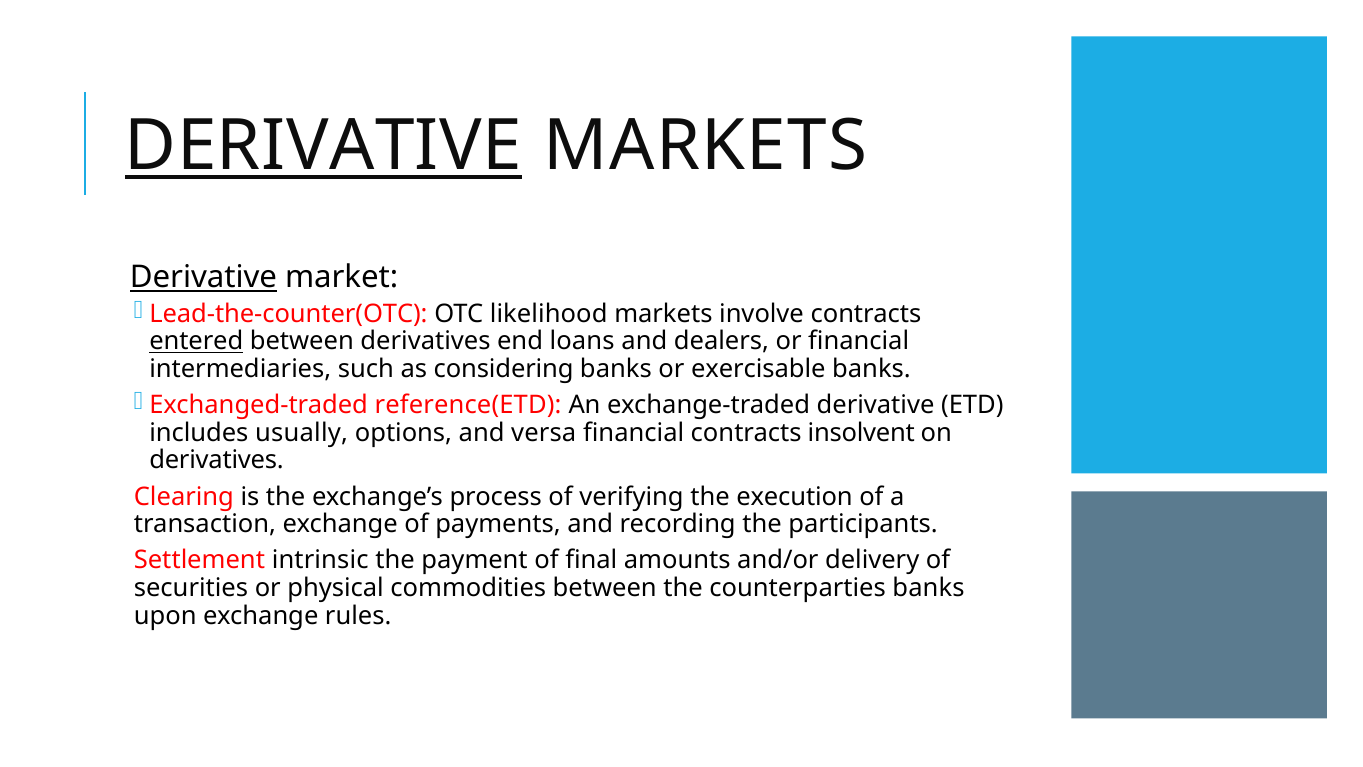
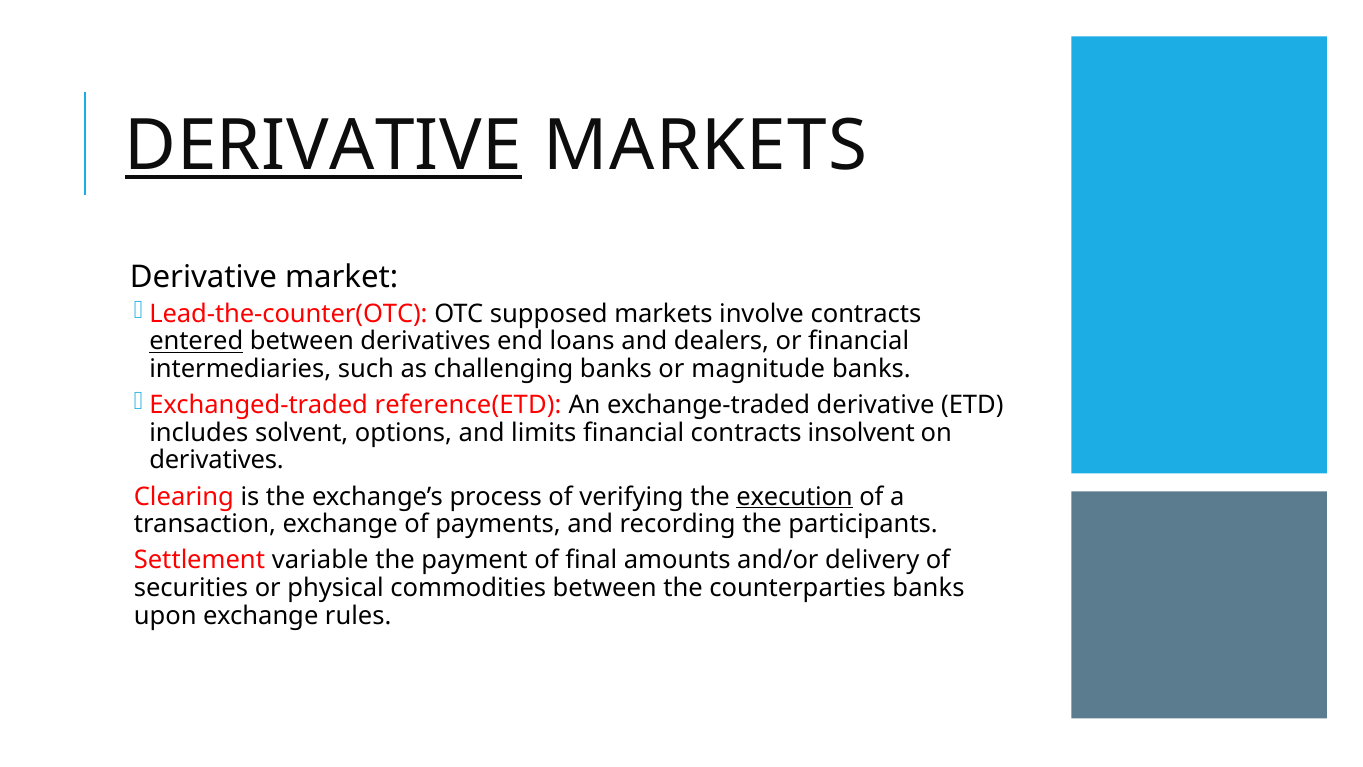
Derivative at (203, 277) underline: present -> none
likelihood: likelihood -> supposed
considering: considering -> challenging
exercisable: exercisable -> magnitude
usually: usually -> solvent
versa: versa -> limits
execution underline: none -> present
intrinsic: intrinsic -> variable
